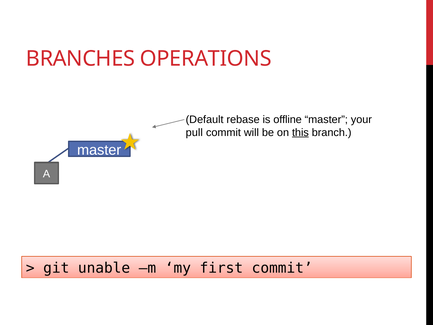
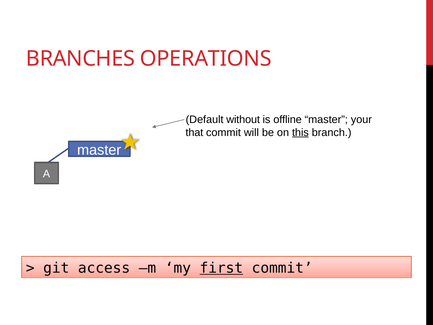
rebase: rebase -> without
pull: pull -> that
unable: unable -> access
first underline: none -> present
